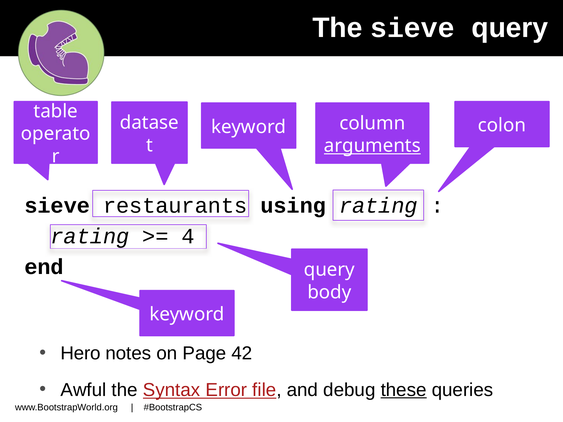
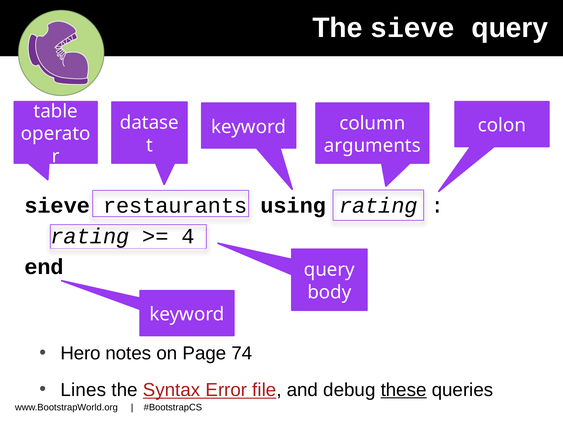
arguments underline: present -> none
42: 42 -> 74
Awful: Awful -> Lines
